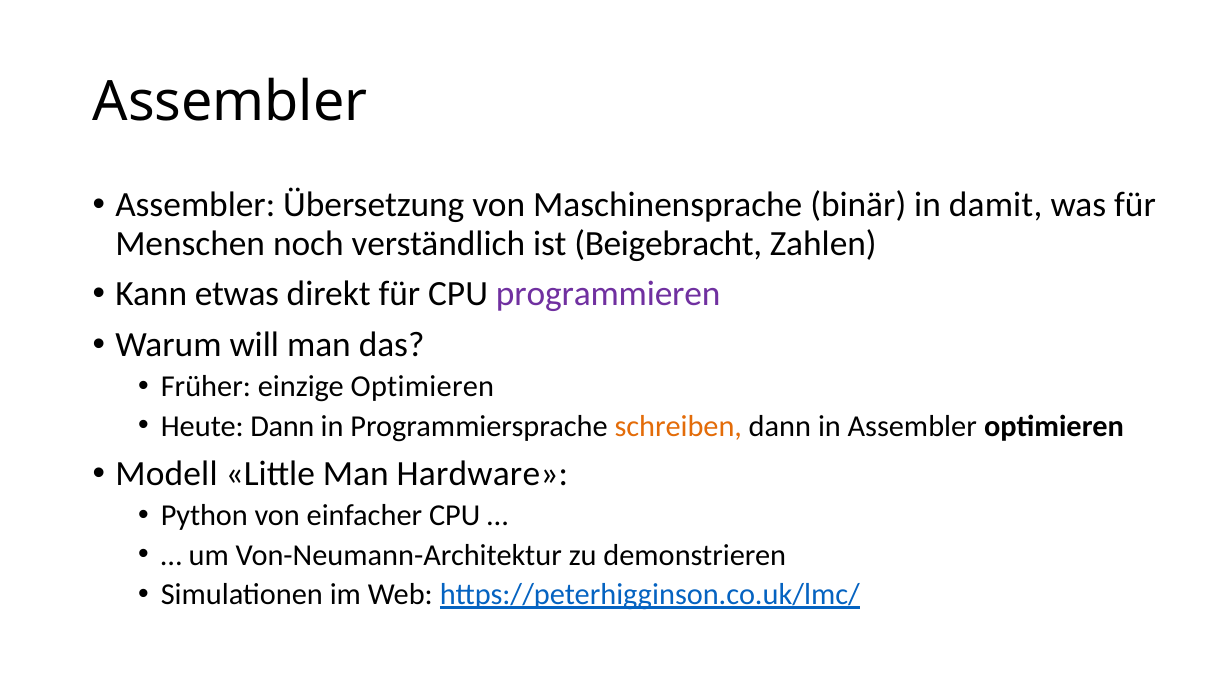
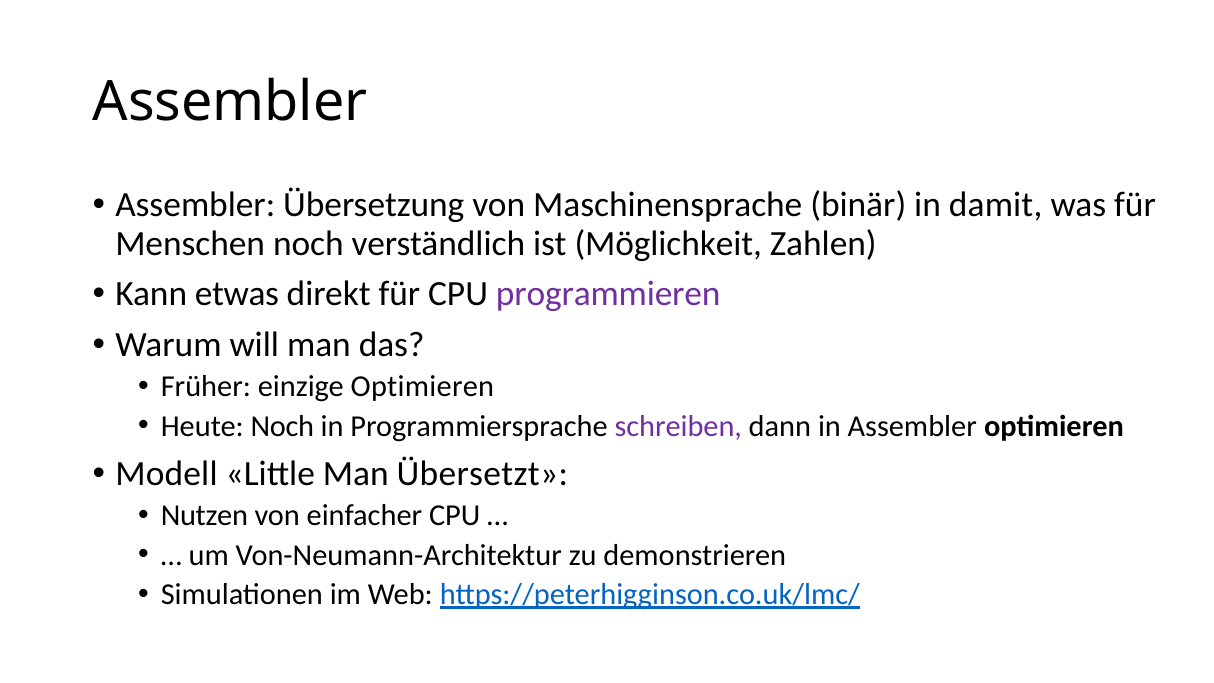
Beigebracht: Beigebracht -> Möglichkeit
Heute Dann: Dann -> Noch
schreiben colour: orange -> purple
Hardware: Hardware -> Übersetzt
Python: Python -> Nutzen
